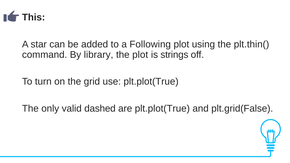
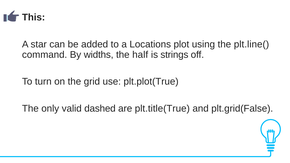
Following: Following -> Locations
plt.thin(: plt.thin( -> plt.line(
library: library -> widths
the plot: plot -> half
are plt.plot(True: plt.plot(True -> plt.title(True
